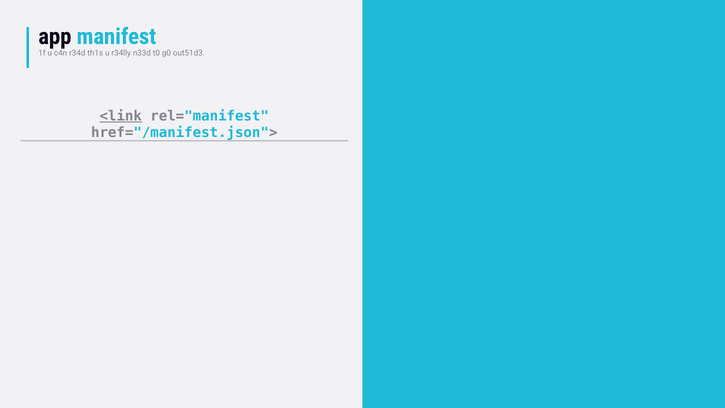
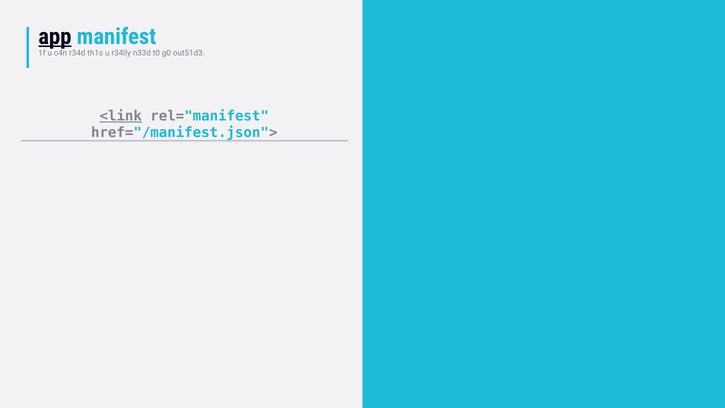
app underline: none -> present
